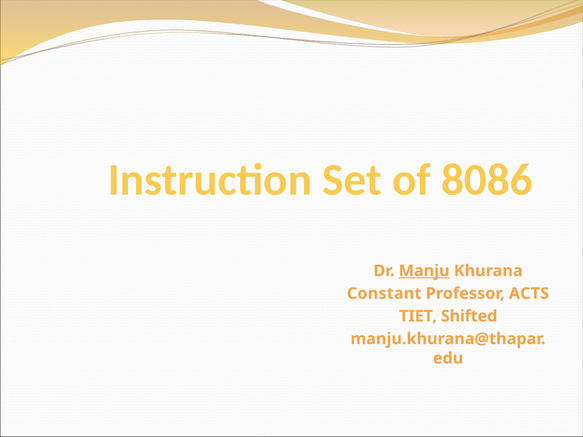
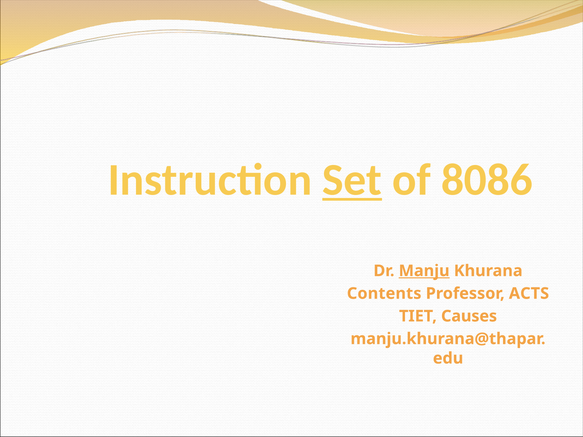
Set underline: none -> present
Constant: Constant -> Contents
Shifted: Shifted -> Causes
